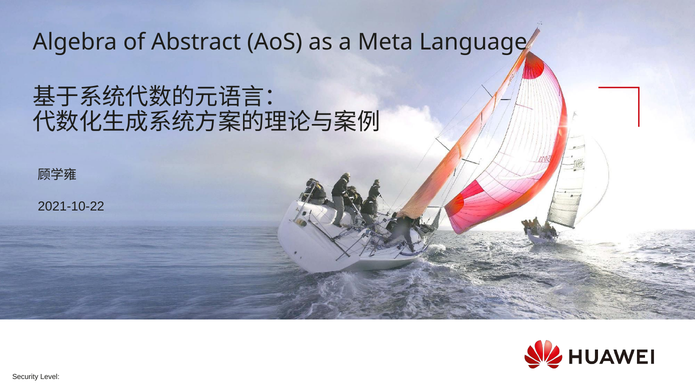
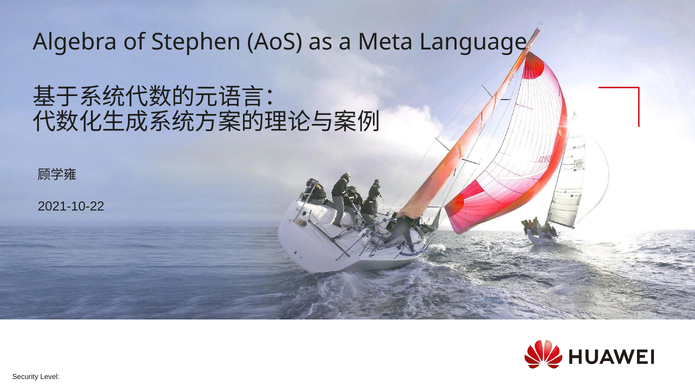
Abstract: Abstract -> Stephen
